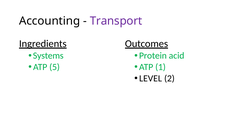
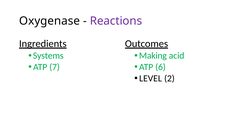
Accounting: Accounting -> Oxygenase
Transport: Transport -> Reactions
Protein: Protein -> Making
5: 5 -> 7
1: 1 -> 6
